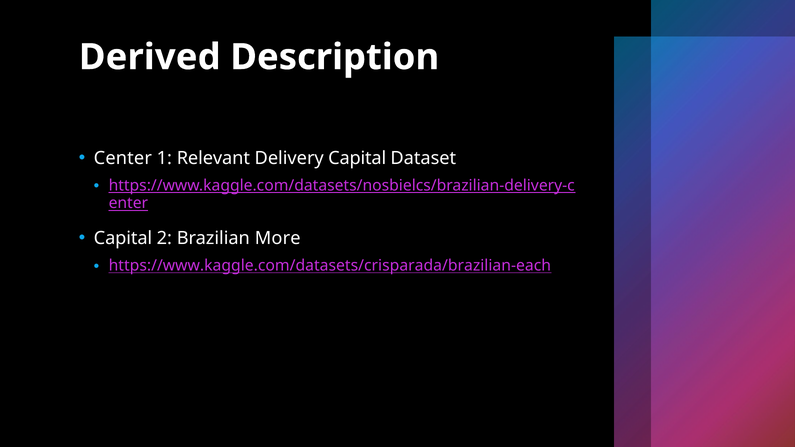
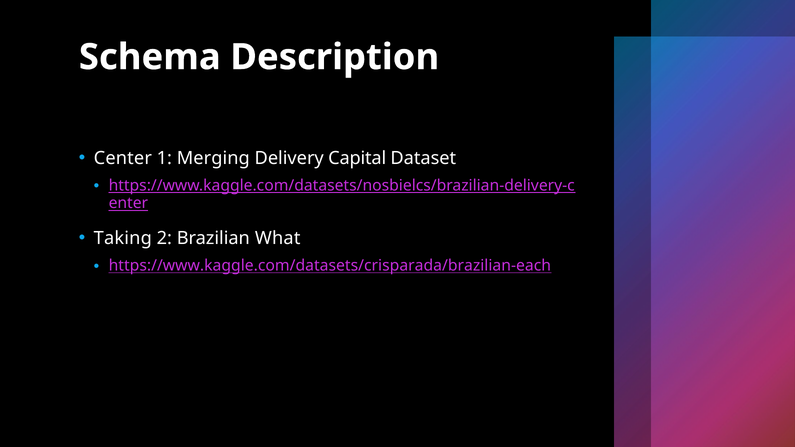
Derived: Derived -> Schema
Relevant: Relevant -> Merging
Capital at (123, 238): Capital -> Taking
More: More -> What
